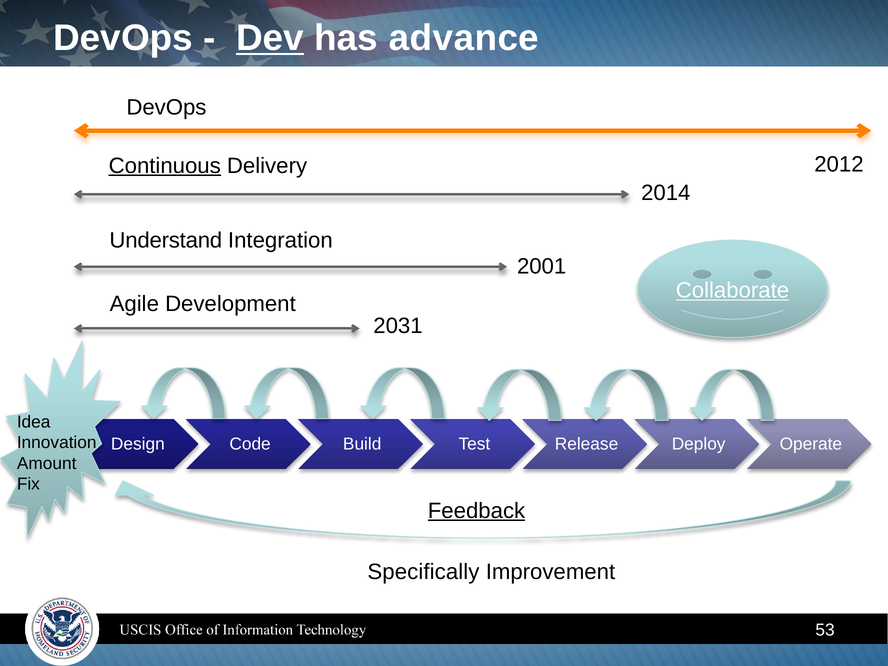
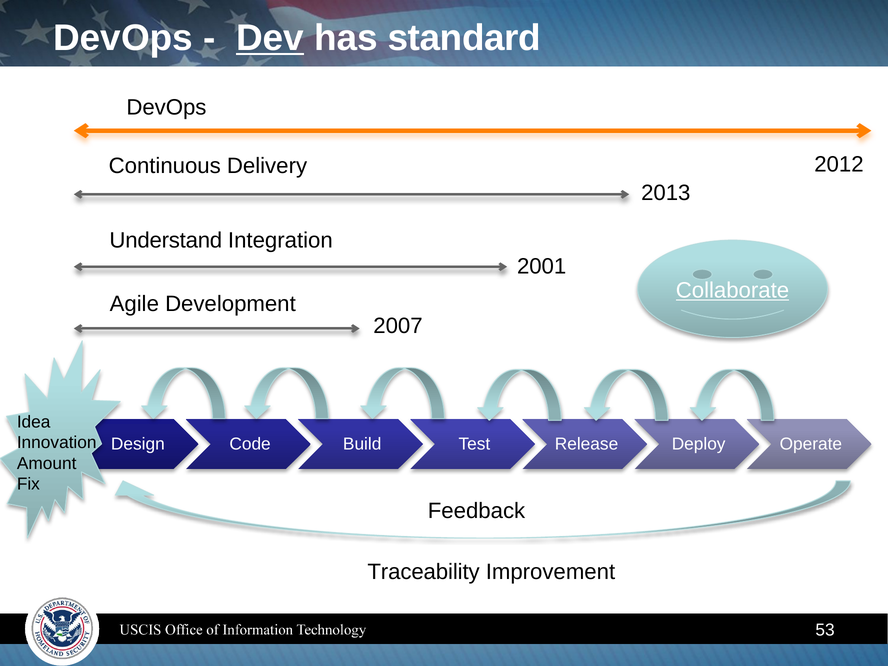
advance: advance -> standard
Continuous underline: present -> none
2014: 2014 -> 2013
2031: 2031 -> 2007
Feedback underline: present -> none
Specifically: Specifically -> Traceability
